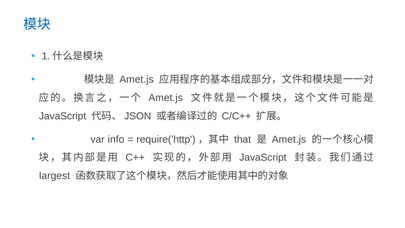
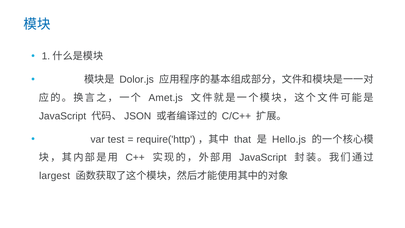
Amet.js at (137, 80): Amet.js -> Dolor.js
info: info -> test
Amet.js at (289, 139): Amet.js -> Hello.js
